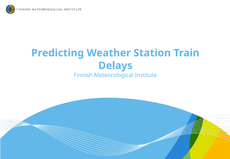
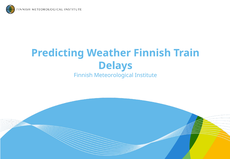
Weather Station: Station -> Finnish
